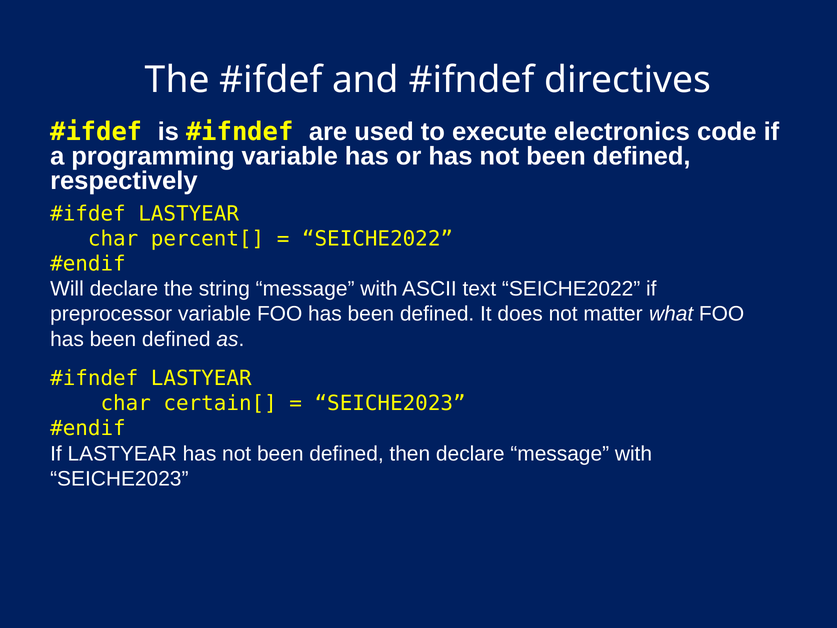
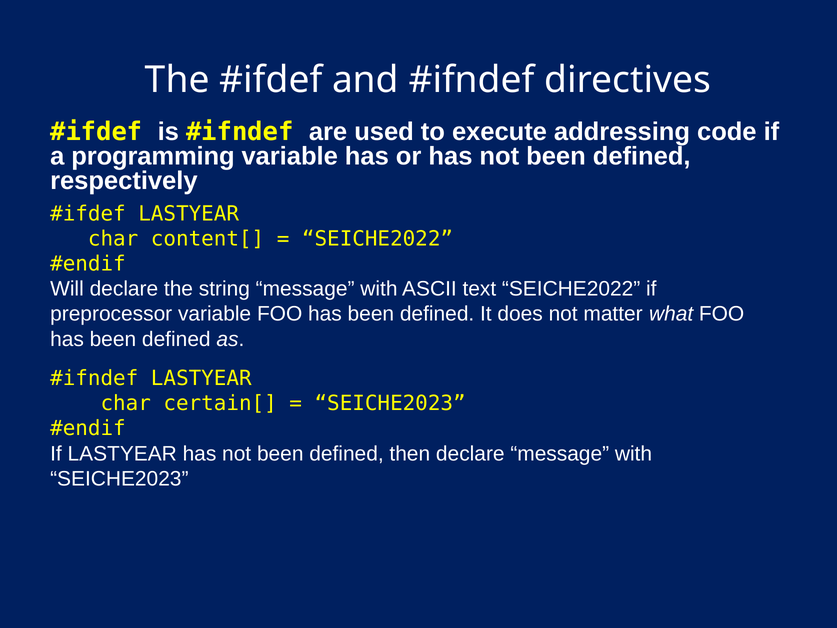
electronics: electronics -> addressing
percent[: percent[ -> content[
